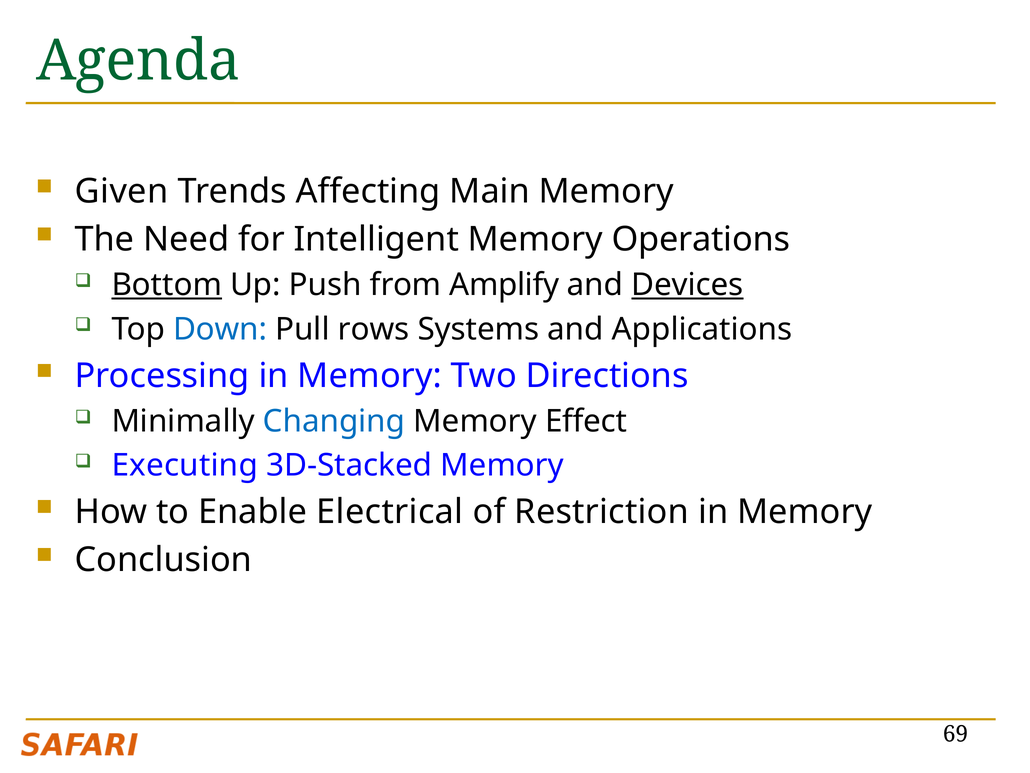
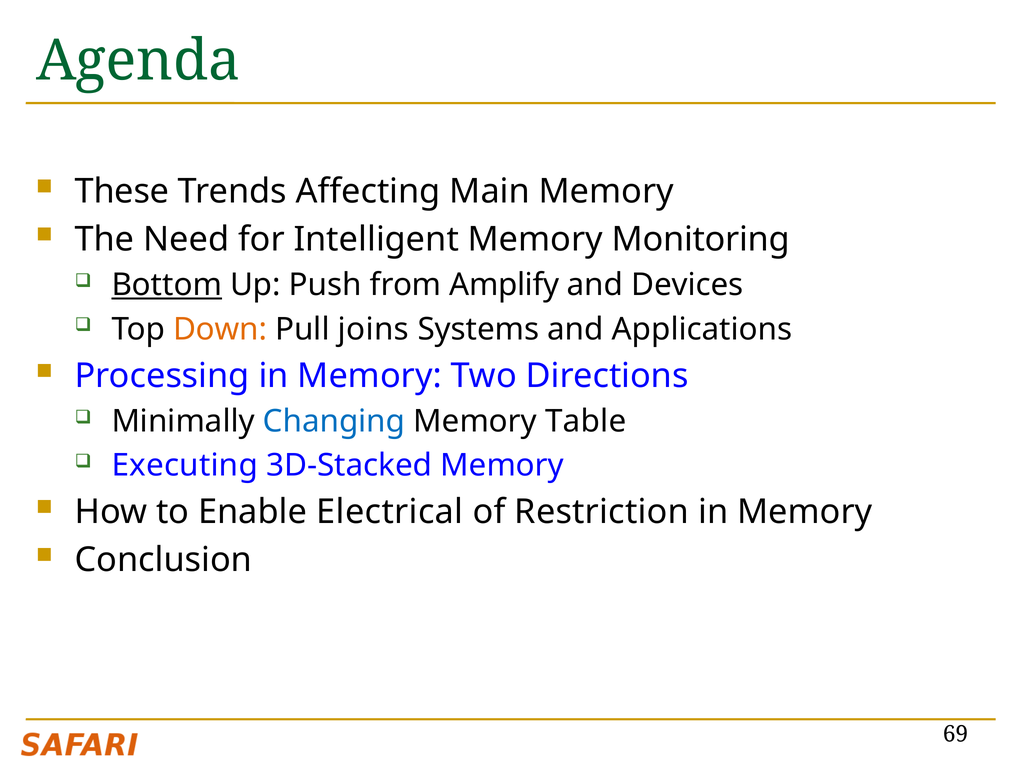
Given: Given -> These
Operations: Operations -> Monitoring
Devices underline: present -> none
Down colour: blue -> orange
rows: rows -> joins
Effect: Effect -> Table
